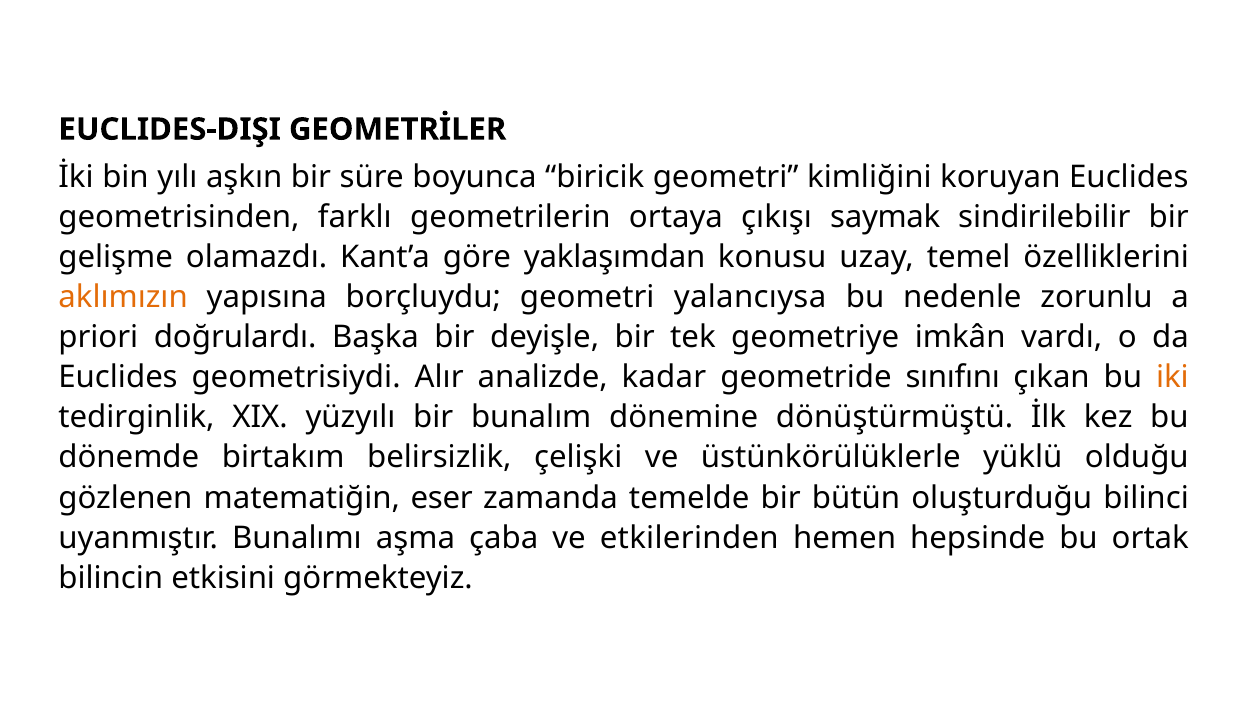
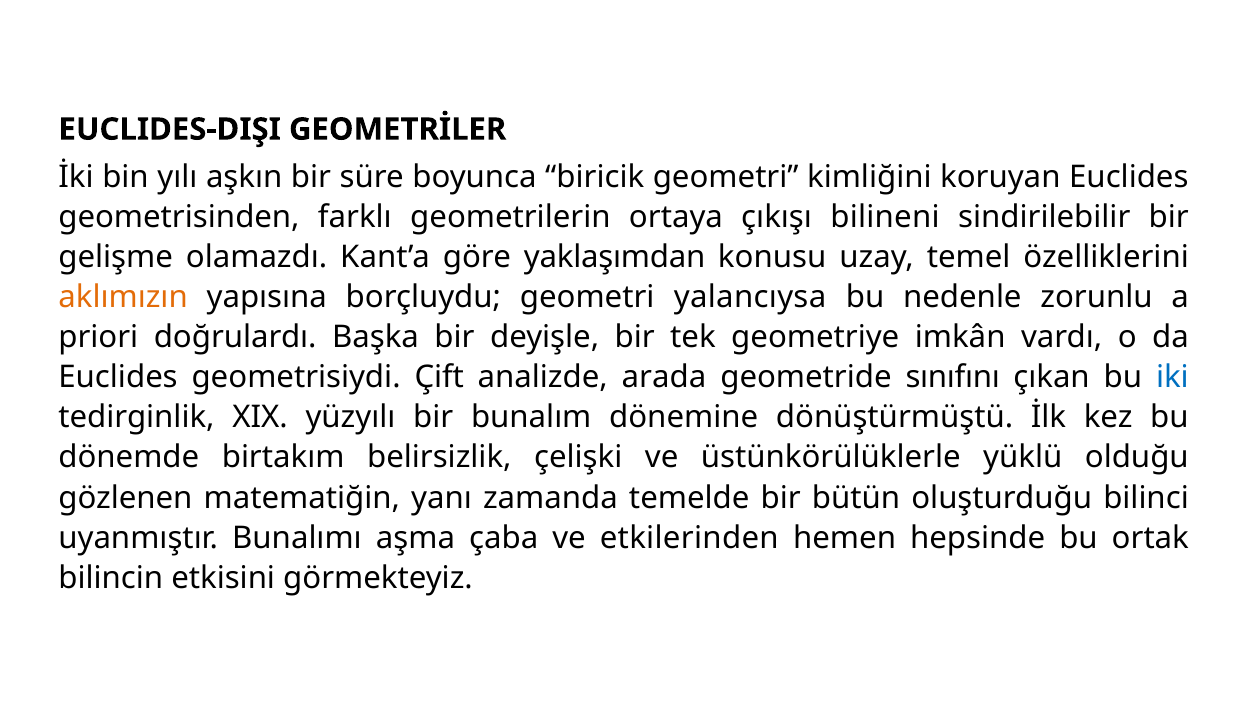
saymak: saymak -> bilineni
Alır: Alır -> Çift
kadar: kadar -> arada
iki colour: orange -> blue
eser: eser -> yanı
